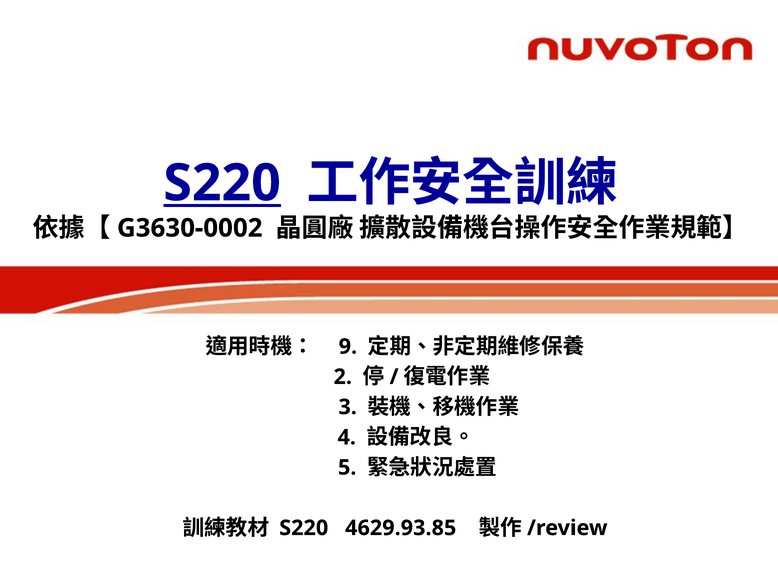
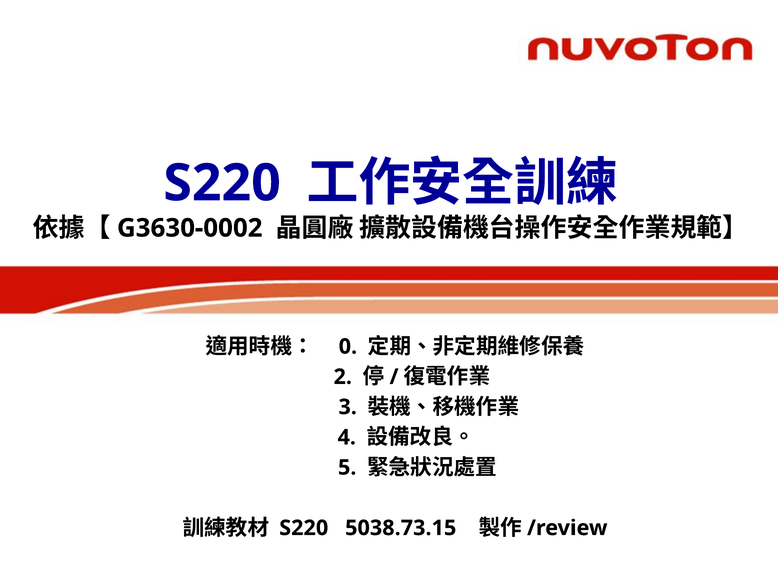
S220 at (222, 183) underline: present -> none
9: 9 -> 0
4629.93.85: 4629.93.85 -> 5038.73.15
